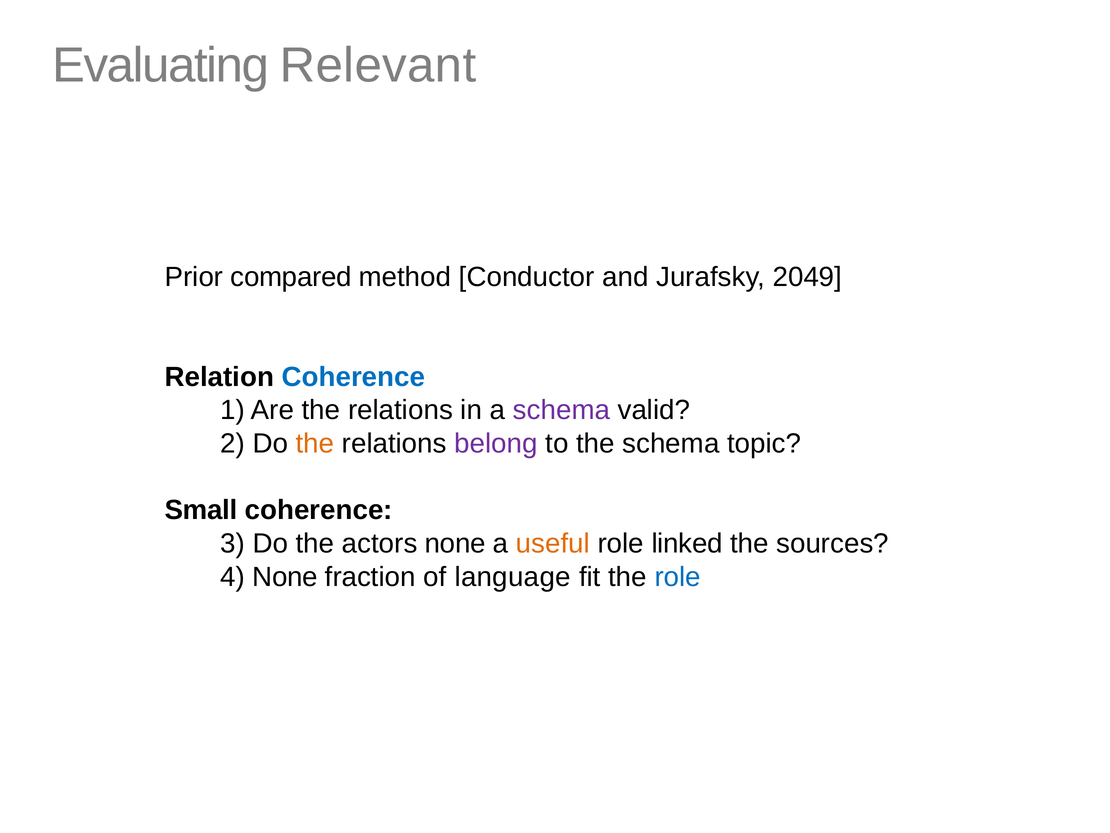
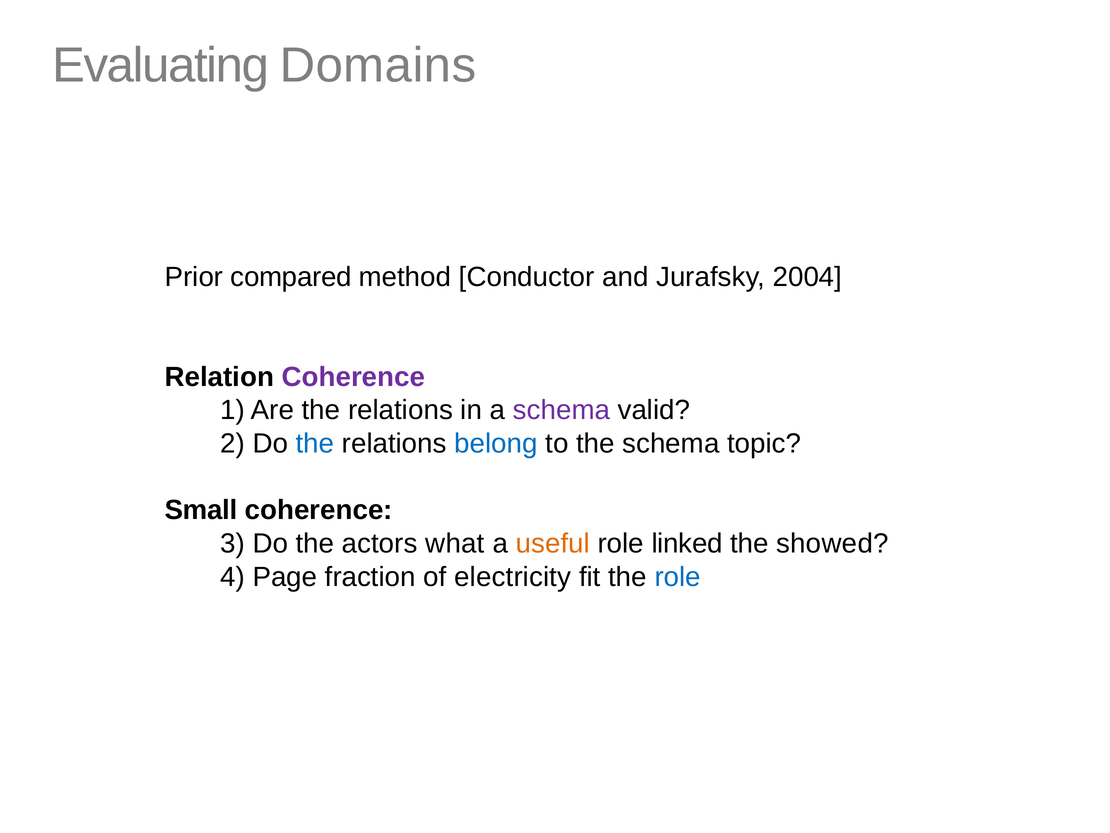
Relevant: Relevant -> Domains
2049: 2049 -> 2004
Coherence at (353, 377) colour: blue -> purple
the at (315, 443) colour: orange -> blue
belong colour: purple -> blue
actors none: none -> what
sources: sources -> showed
4 None: None -> Page
language: language -> electricity
